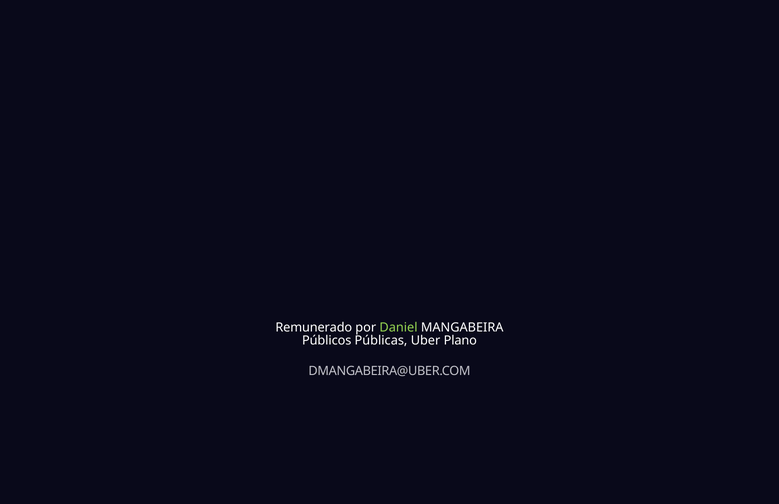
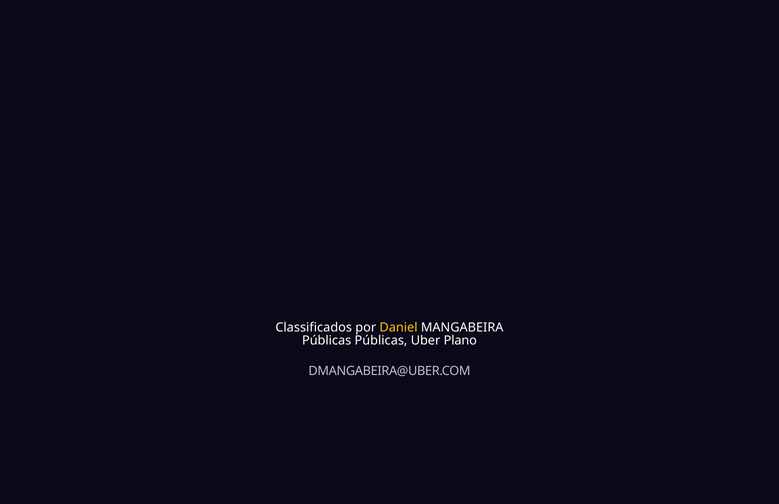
Remunerado: Remunerado -> Classificados
Daniel colour: light green -> yellow
Públicos at (327, 341): Públicos -> Públicas
